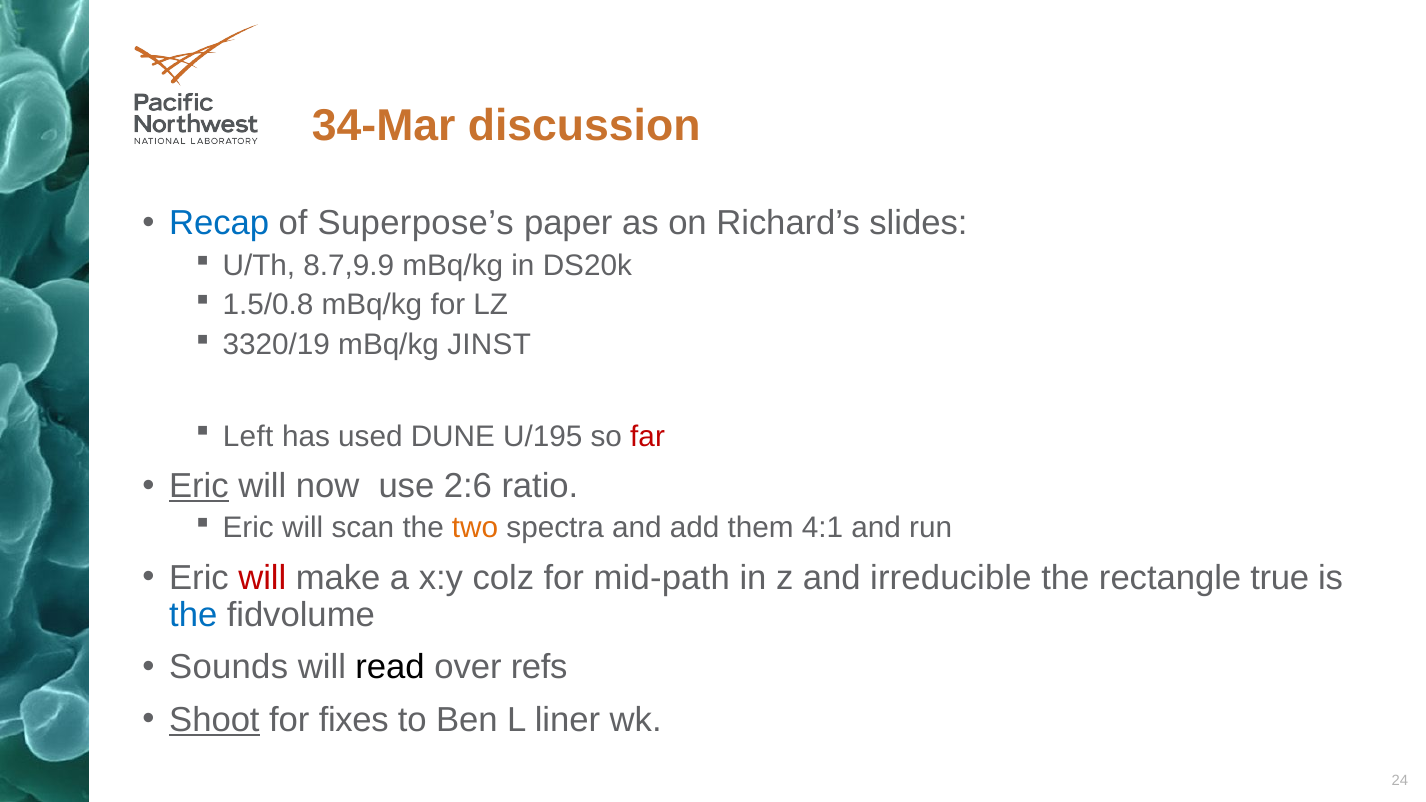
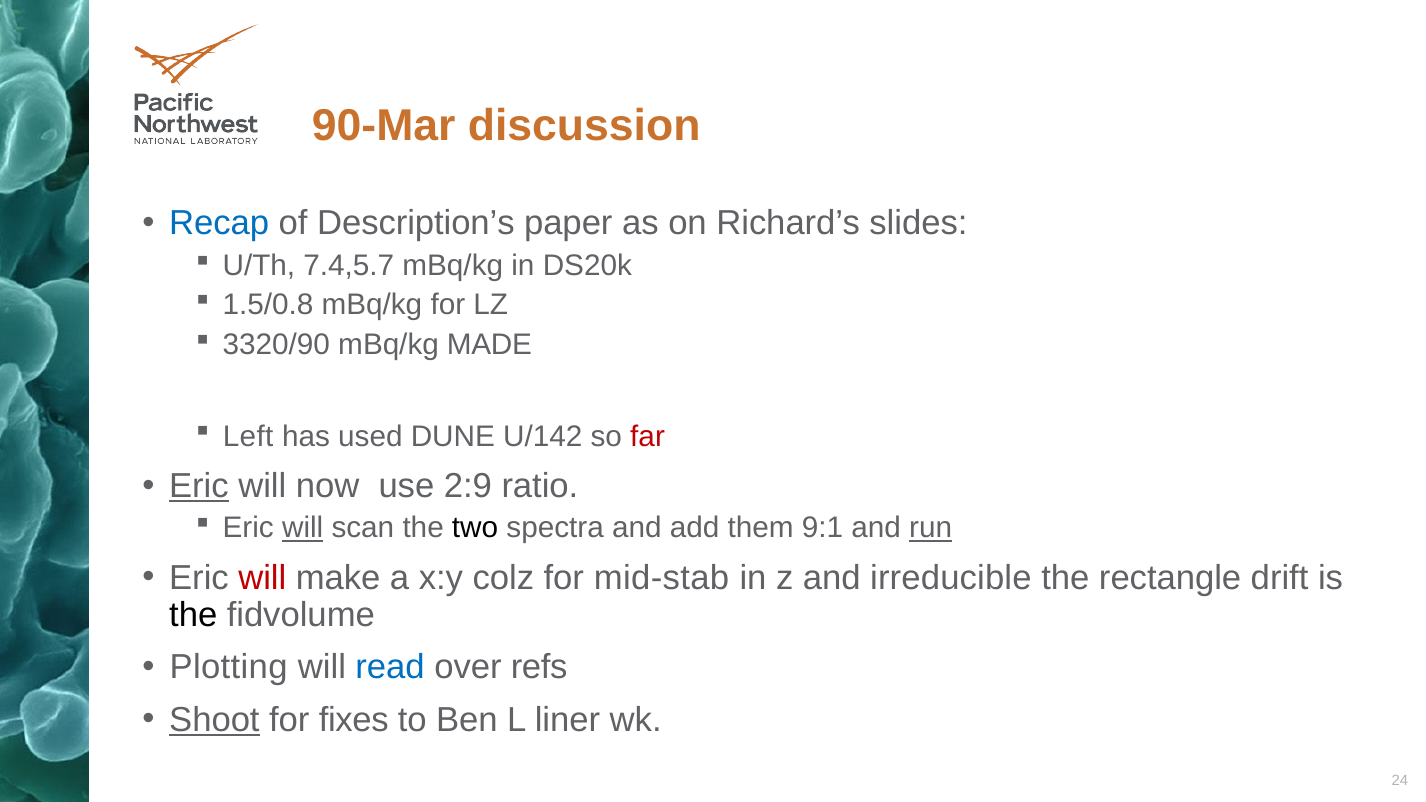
34-Mar: 34-Mar -> 90-Mar
Superpose’s: Superpose’s -> Description’s
8.7,9.9: 8.7,9.9 -> 7.4,5.7
3320/19: 3320/19 -> 3320/90
JINST: JINST -> MADE
U/195: U/195 -> U/142
2:6: 2:6 -> 2:9
will at (303, 528) underline: none -> present
two colour: orange -> black
4:1: 4:1 -> 9:1
run underline: none -> present
mid-path: mid-path -> mid-stab
true: true -> drift
the at (193, 615) colour: blue -> black
Sounds: Sounds -> Plotting
read colour: black -> blue
